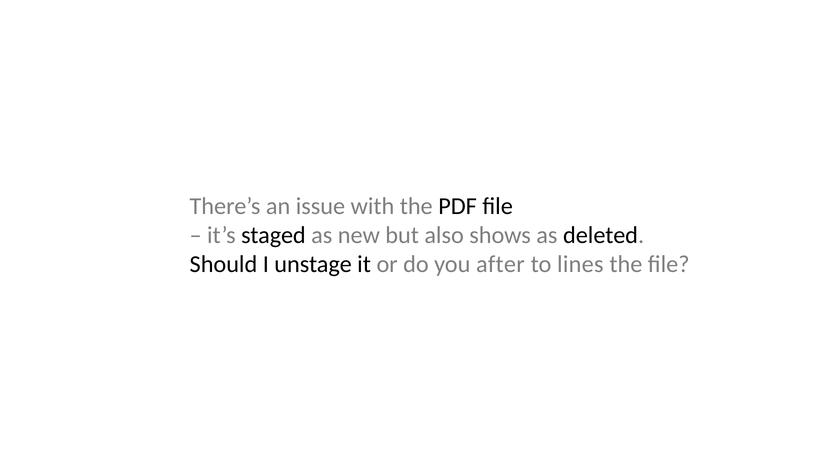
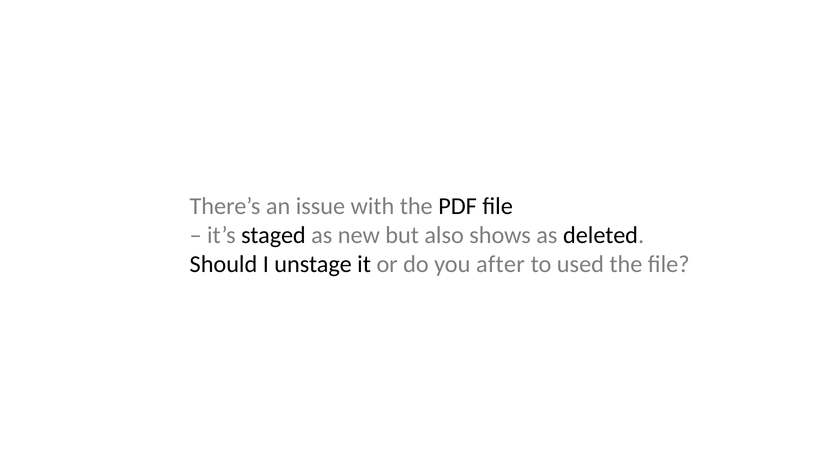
lines: lines -> used
